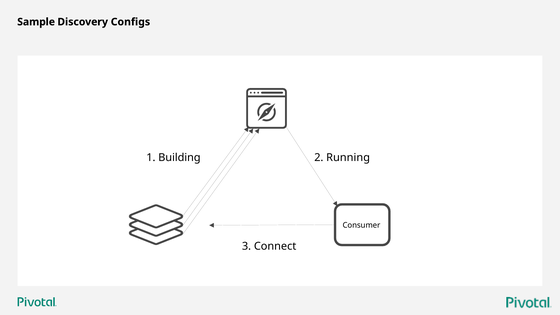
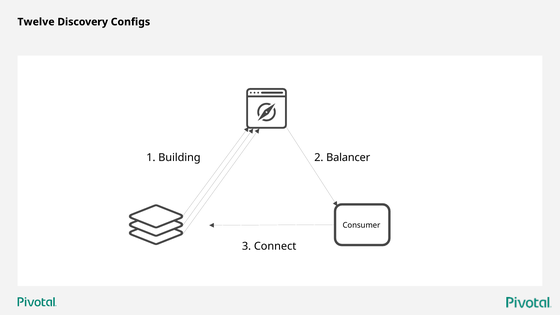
Sample: Sample -> Twelve
Running: Running -> Balancer
